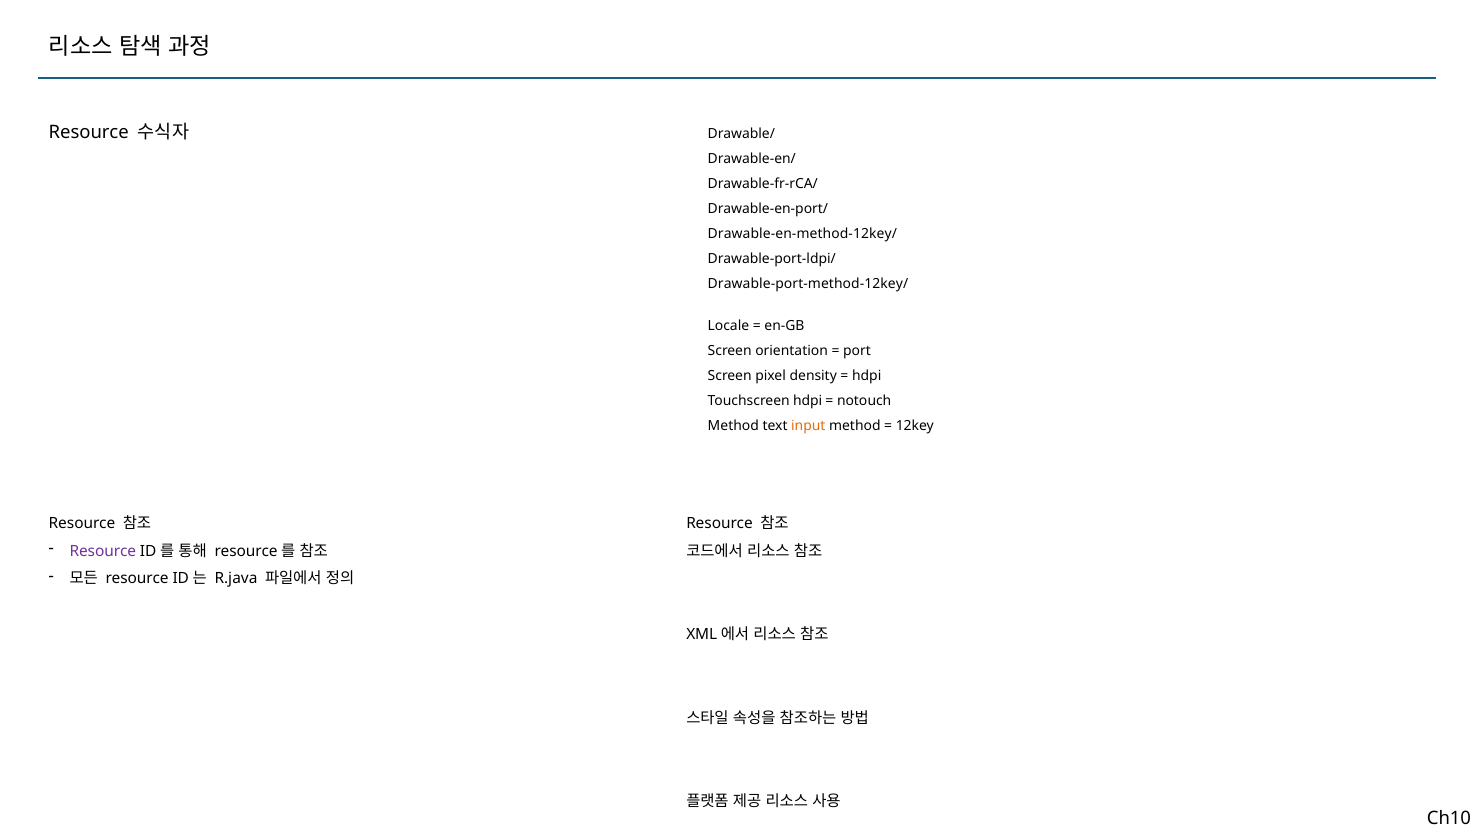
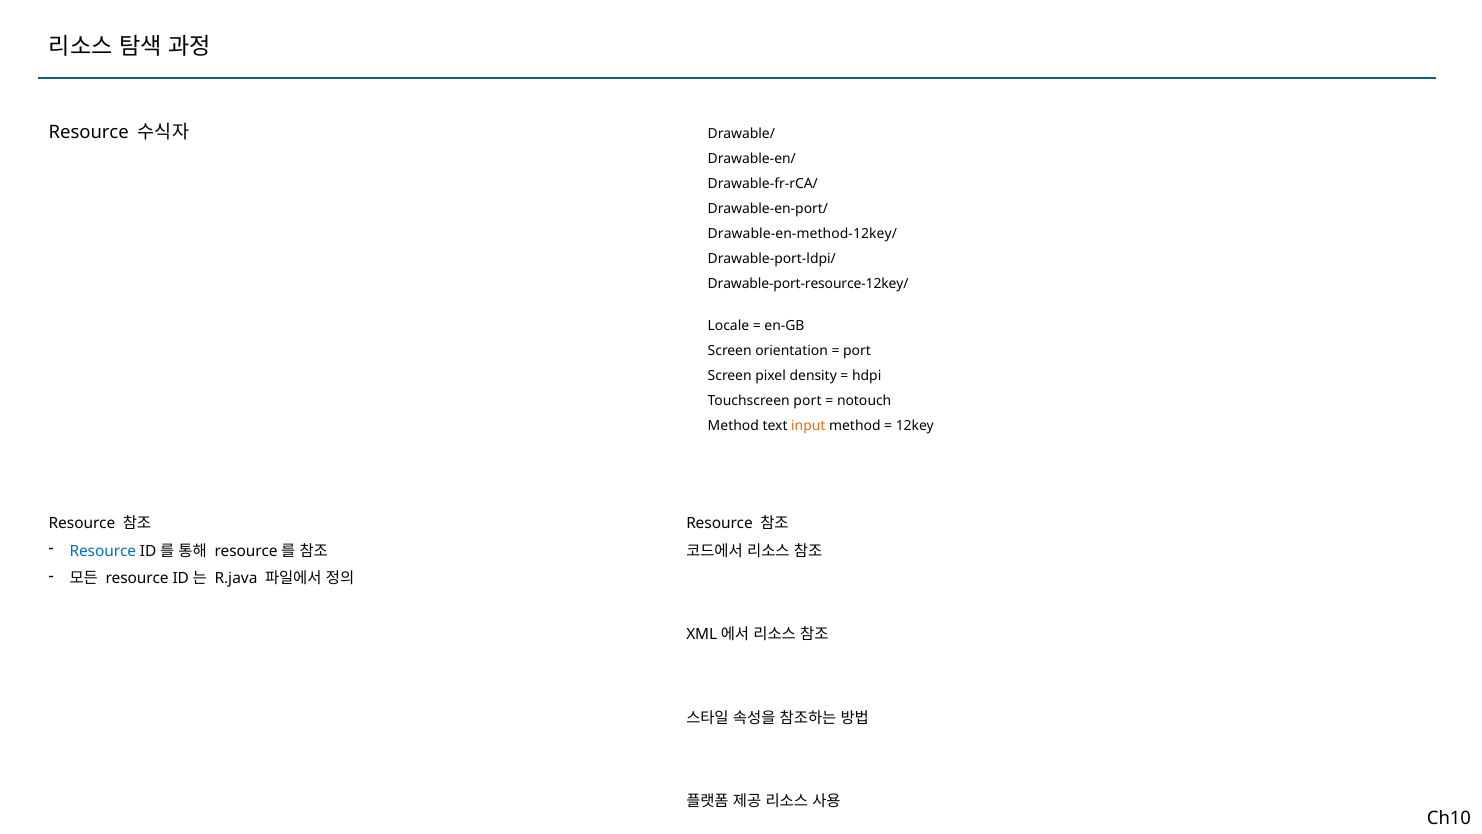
Drawable-port-method-12key/: Drawable-port-method-12key/ -> Drawable-port-resource-12key/
Touchscreen hdpi: hdpi -> port
Resource at (103, 551) colour: purple -> blue
